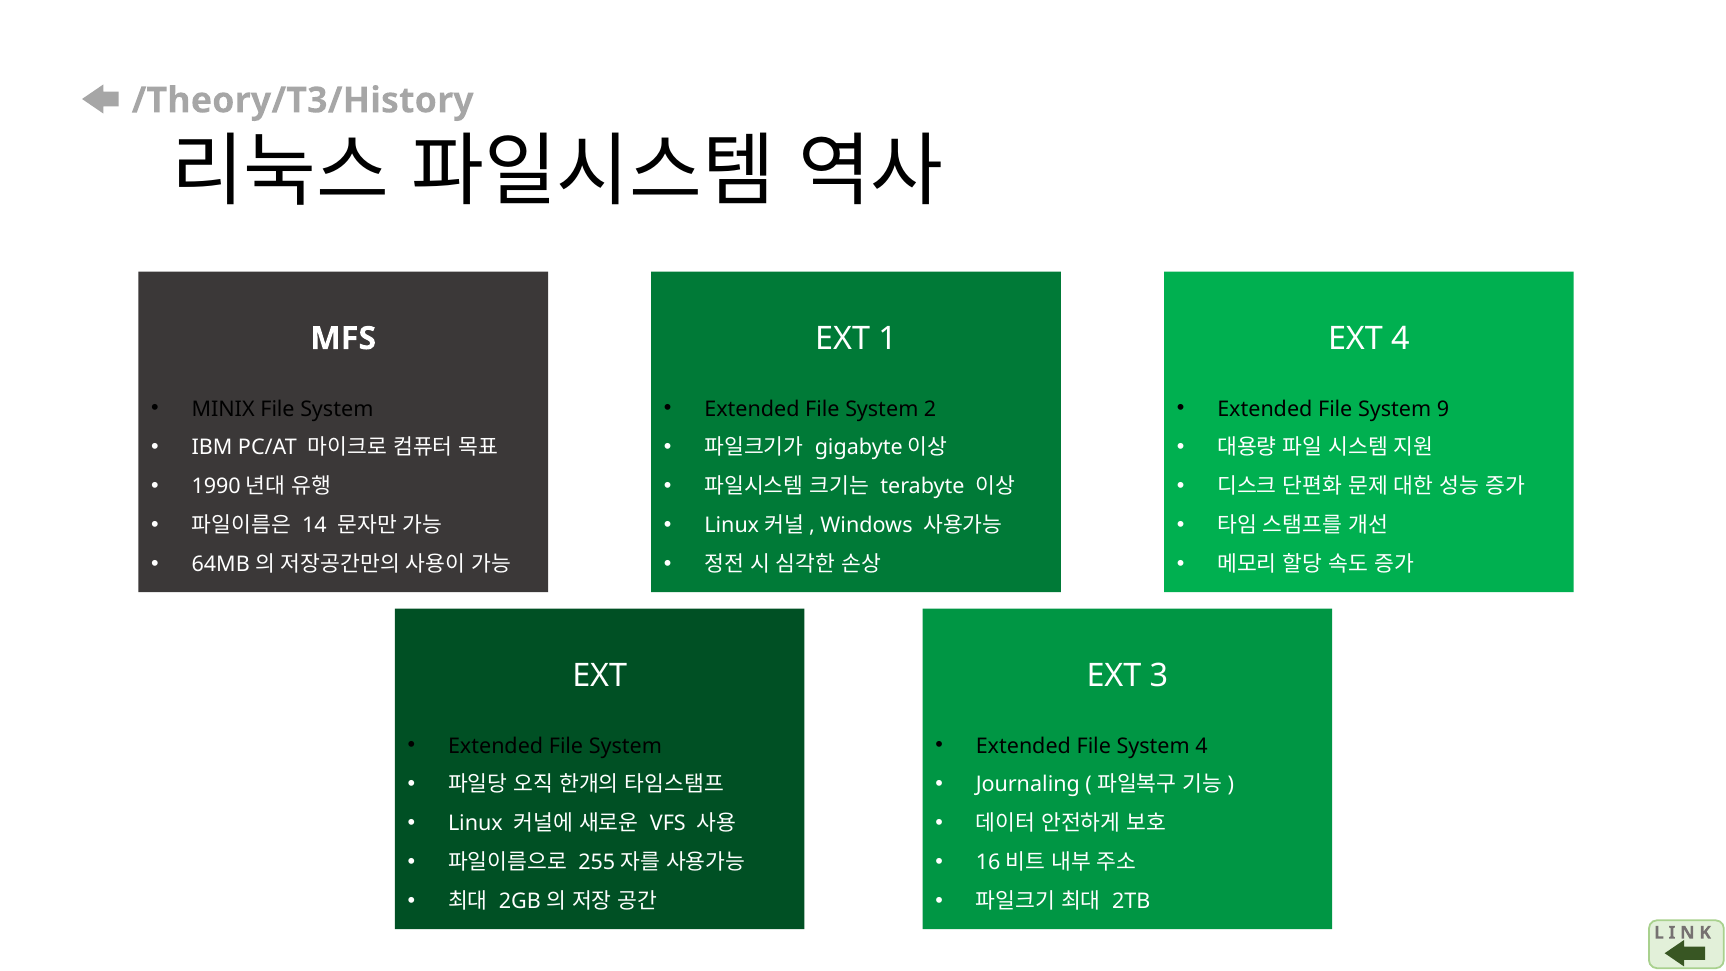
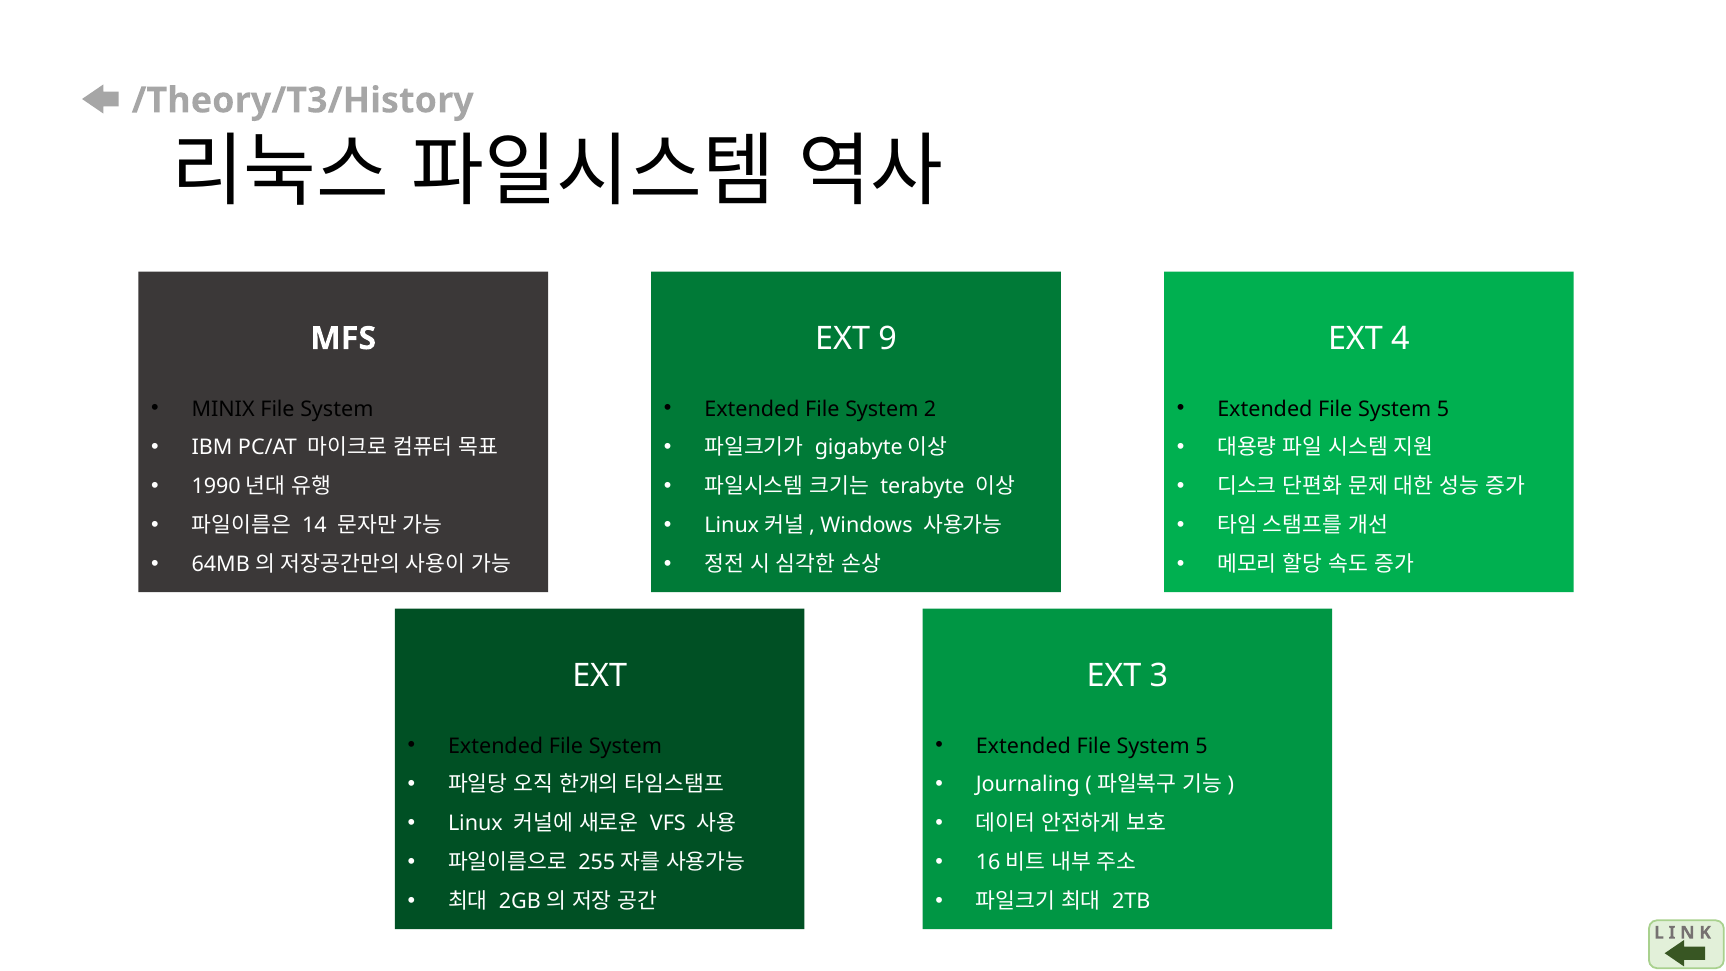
1: 1 -> 9
9 at (1443, 409): 9 -> 5
4 at (1201, 746): 4 -> 5
